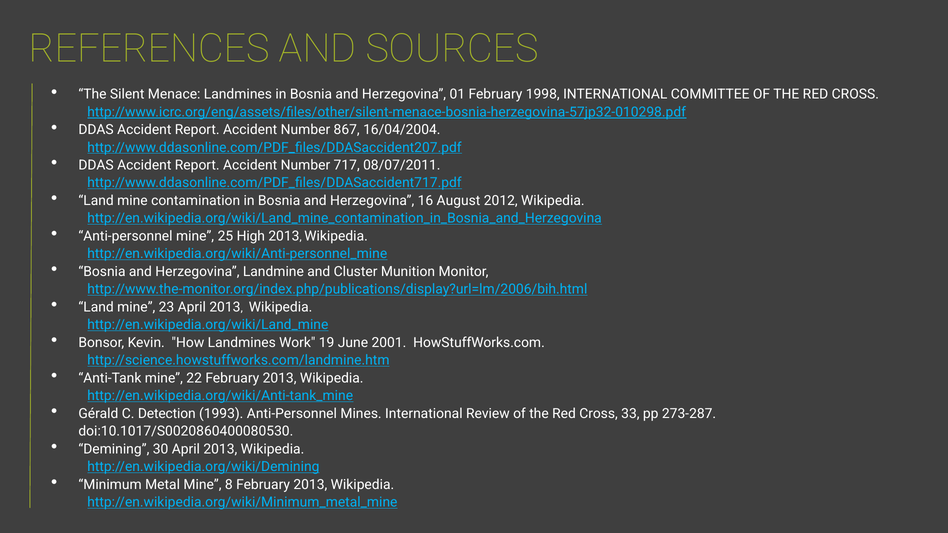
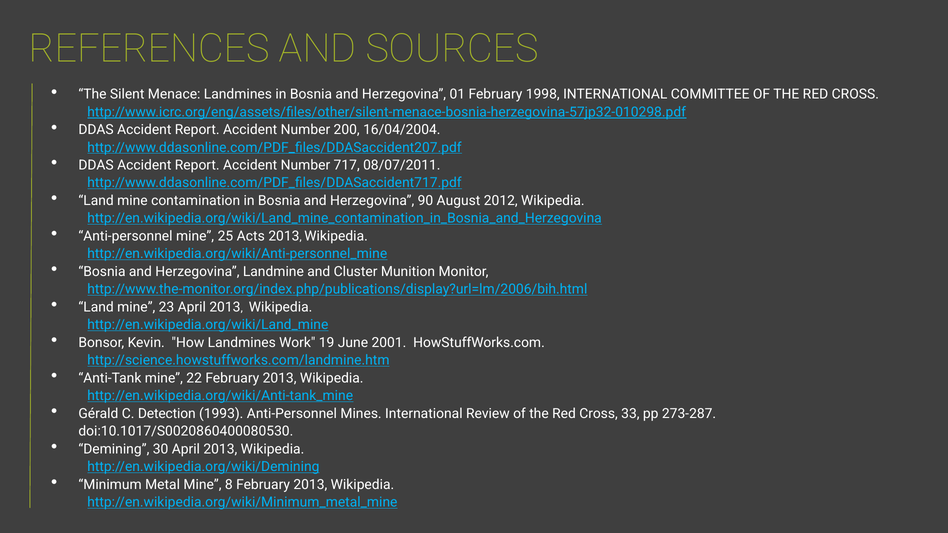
867: 867 -> 200
16: 16 -> 90
High: High -> Acts
